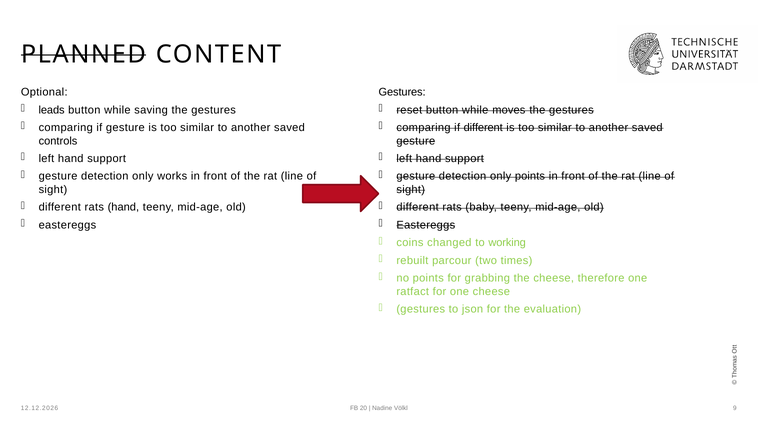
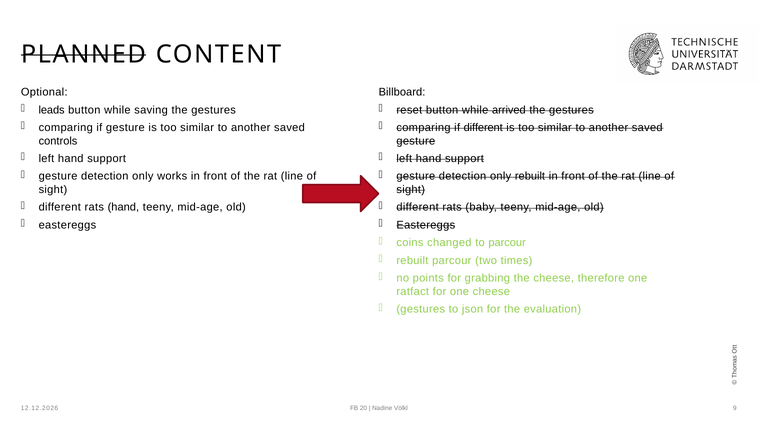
Gestures at (402, 92): Gestures -> Billboard
moves: moves -> arrived
only points: points -> rebuilt
to working: working -> parcour
